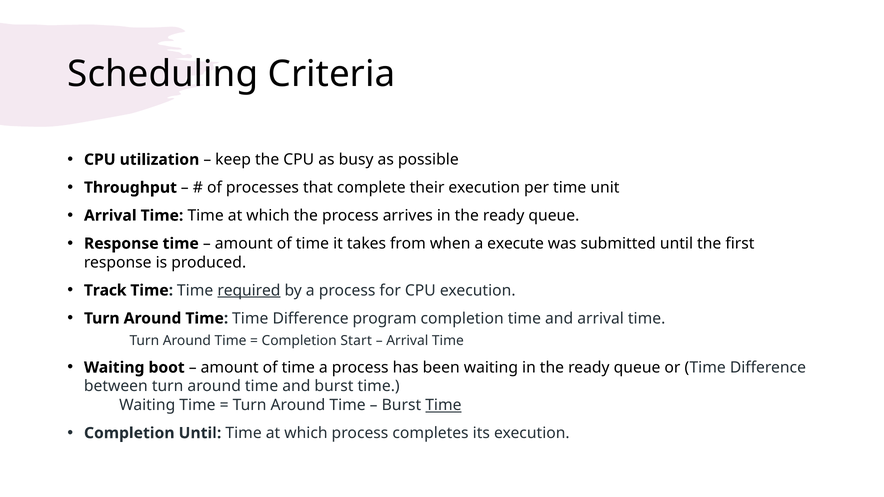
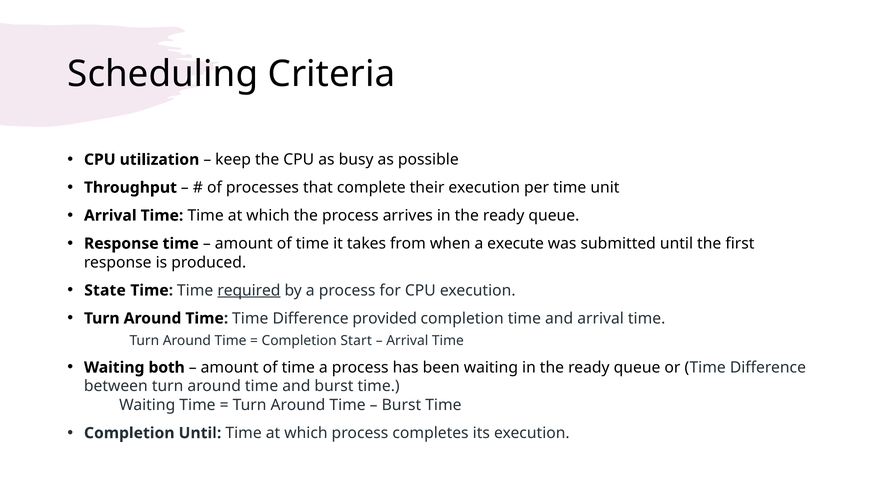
Track: Track -> State
program: program -> provided
boot: boot -> both
Time at (443, 405) underline: present -> none
